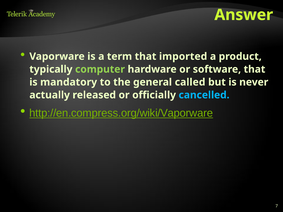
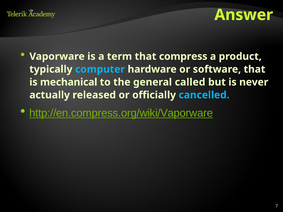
imported: imported -> compress
computer colour: light green -> light blue
mandatory: mandatory -> mechanical
